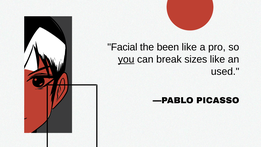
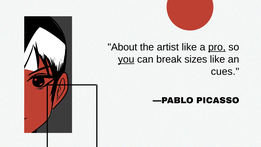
Facial: Facial -> About
been: been -> artist
pro underline: none -> present
used: used -> cues
